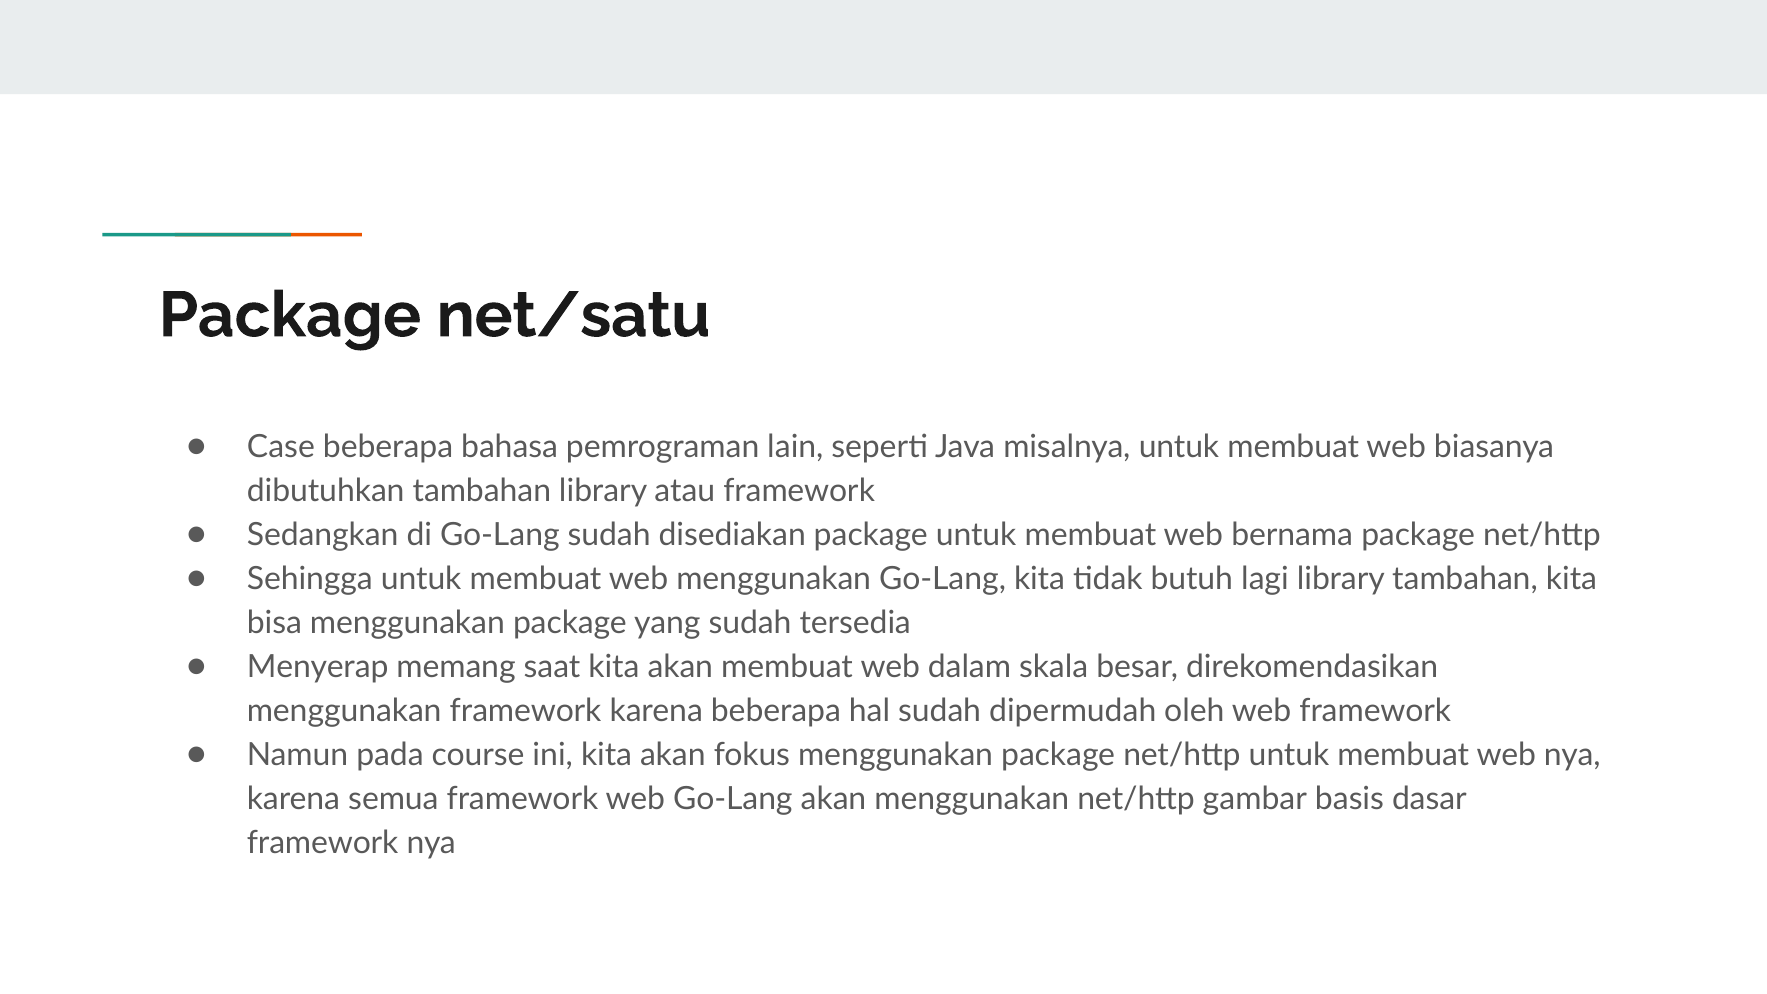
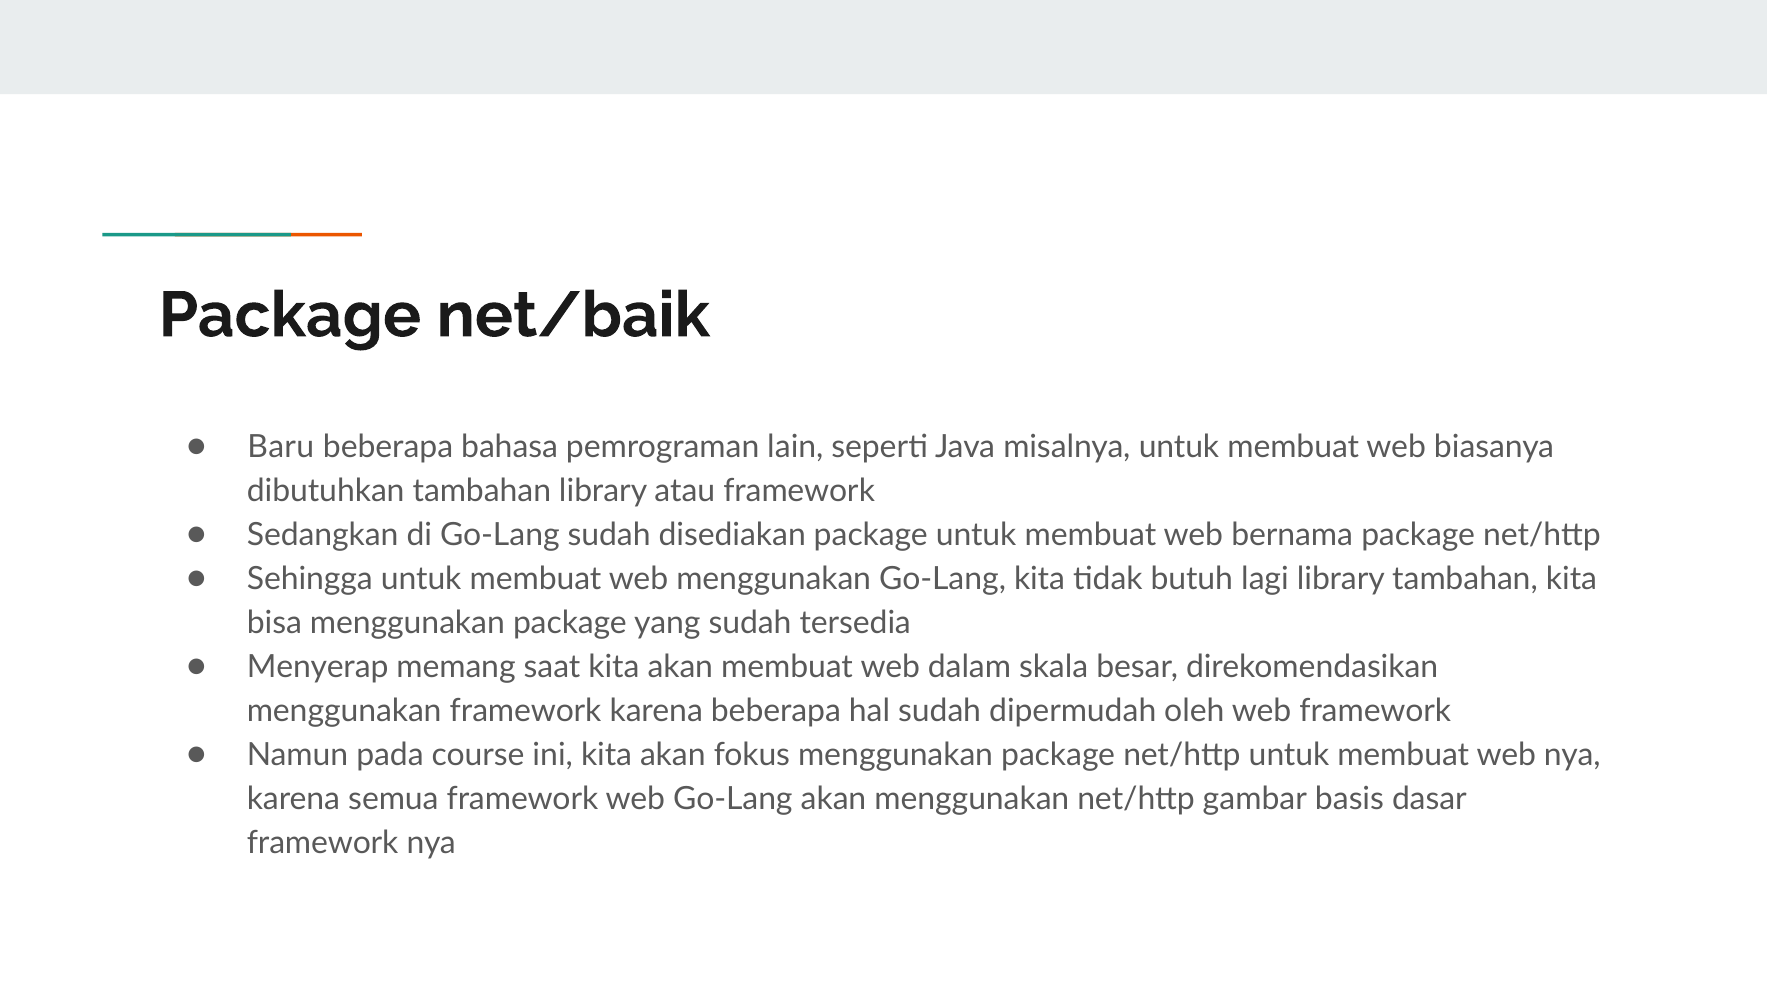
net/satu: net/satu -> net/baik
Case: Case -> Baru
